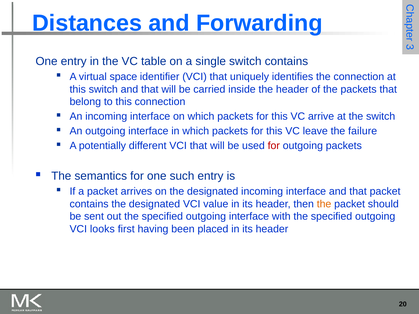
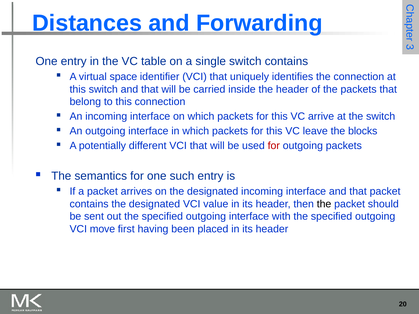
failure: failure -> blocks
the at (324, 204) colour: orange -> black
looks: looks -> move
